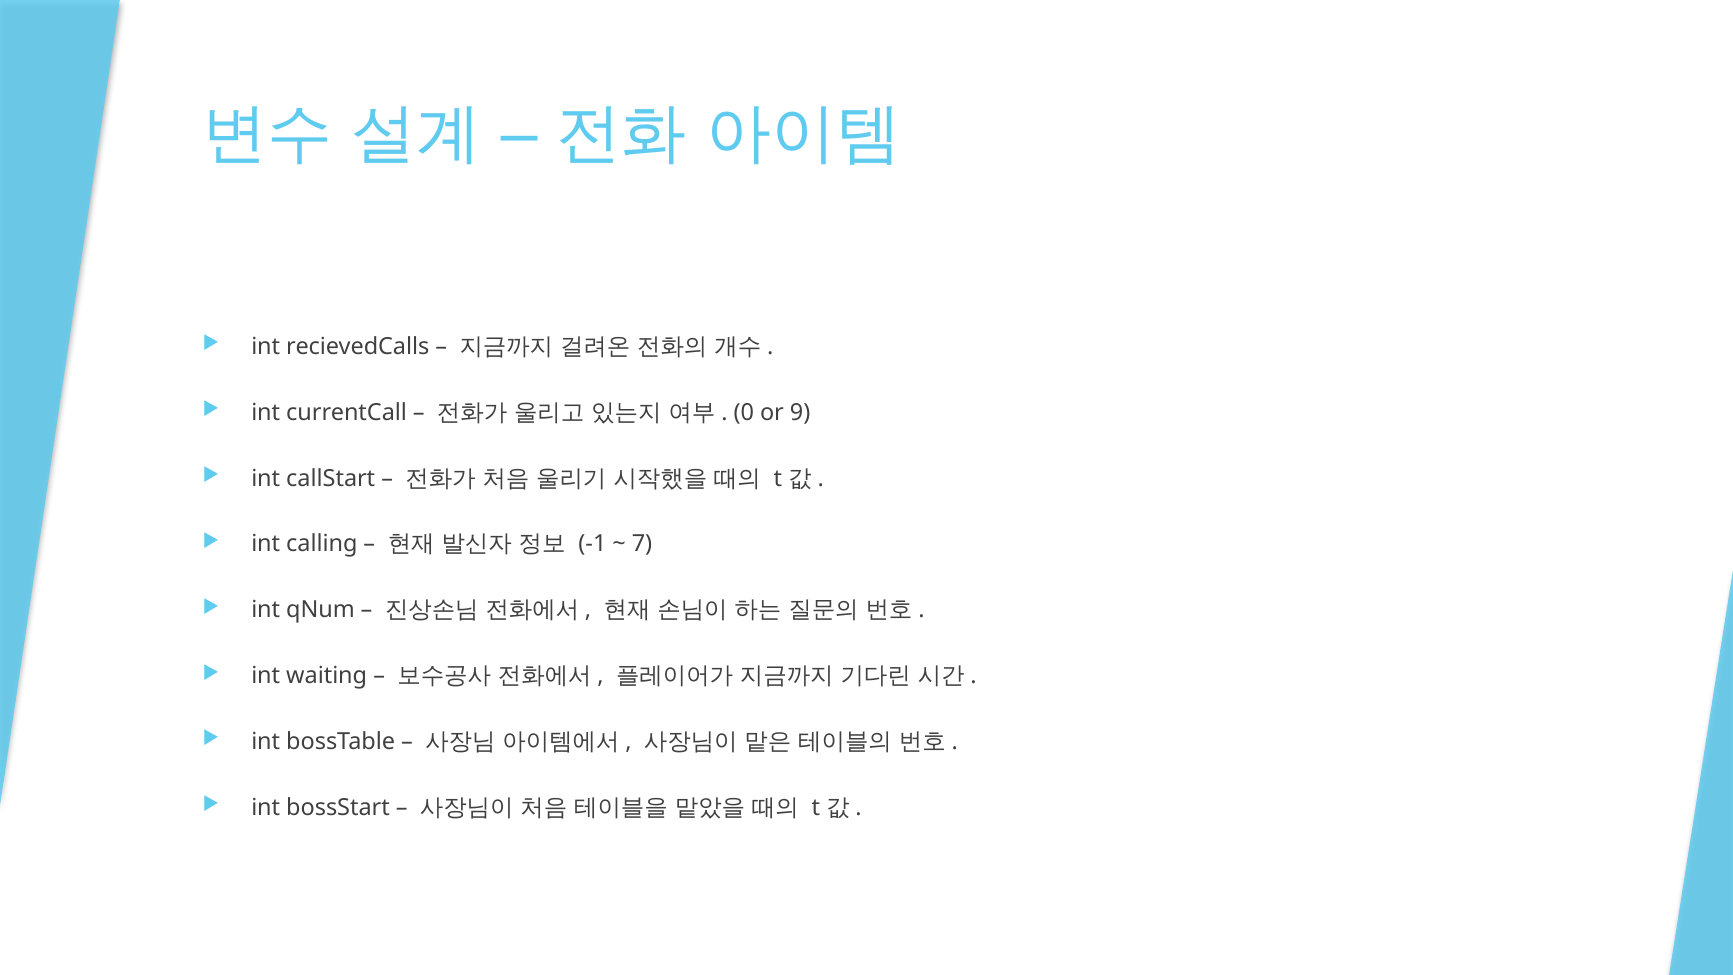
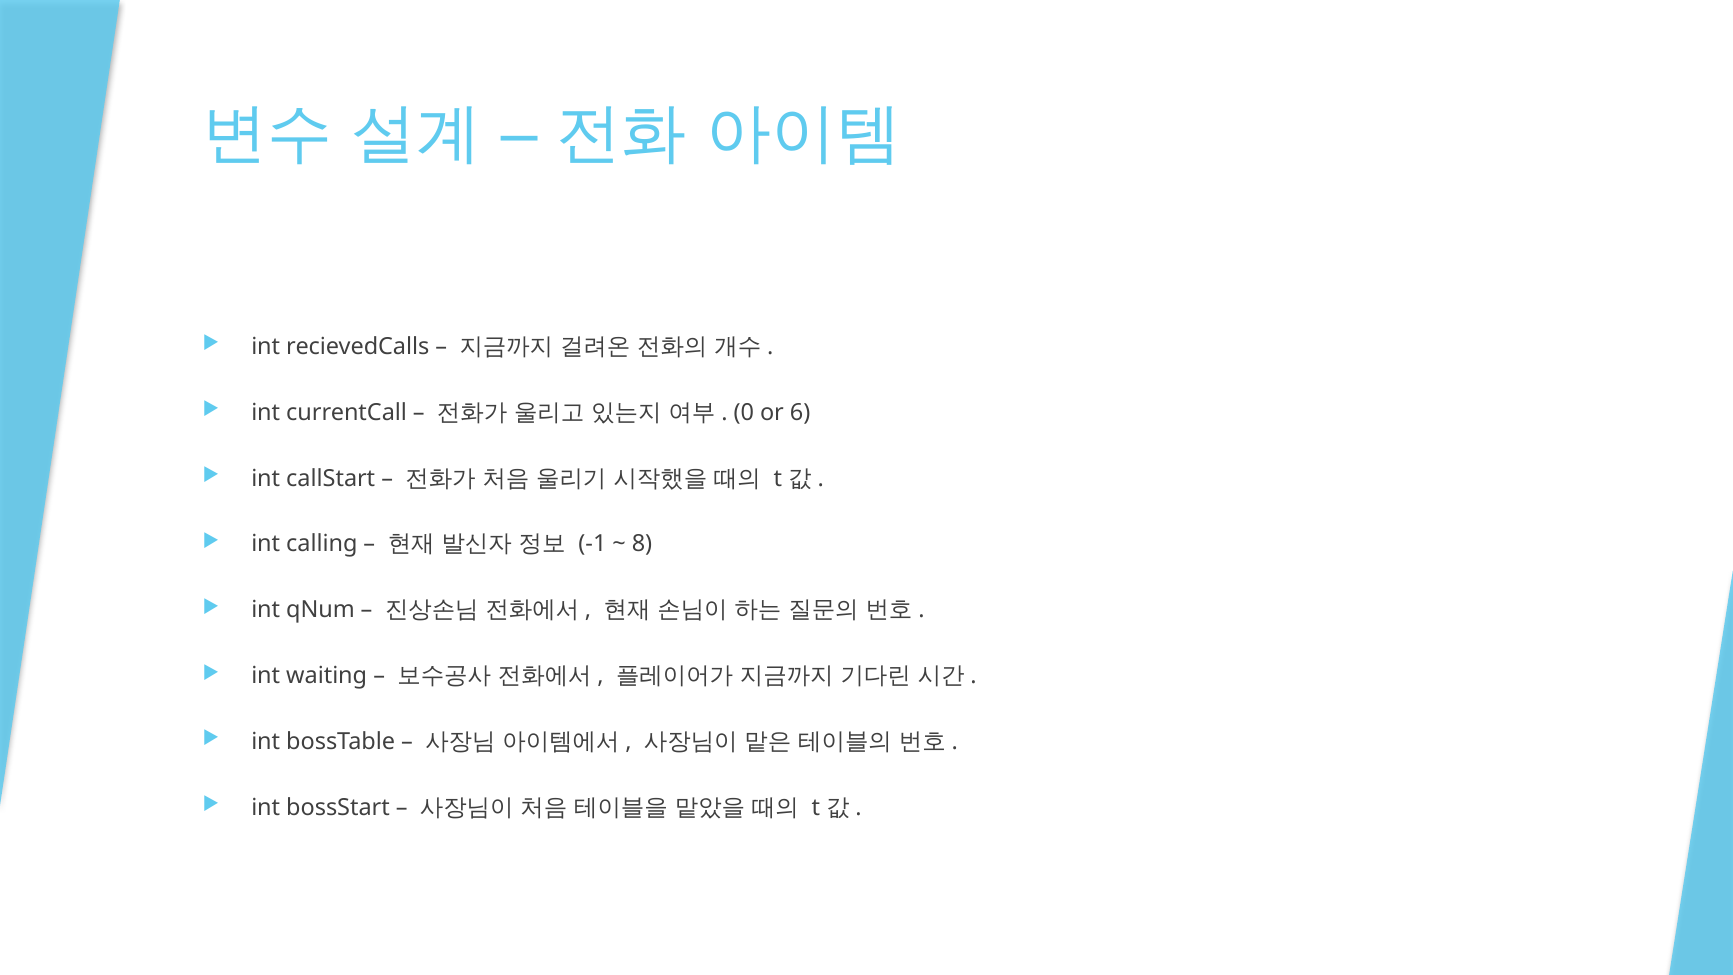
9: 9 -> 6
7: 7 -> 8
